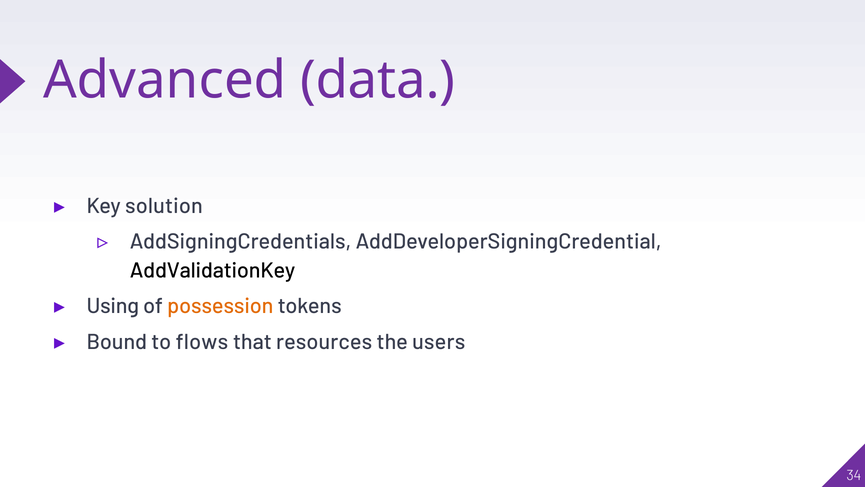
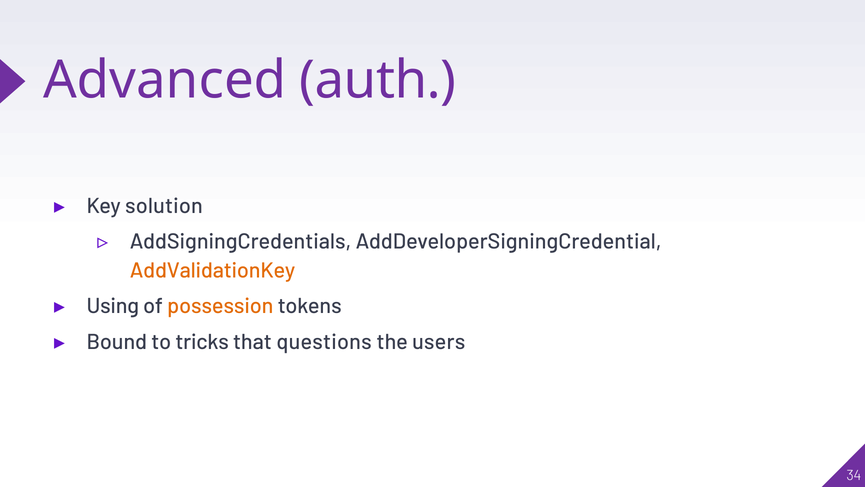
data: data -> auth
AddValidationKey colour: black -> orange
flows: flows -> tricks
resources: resources -> questions
